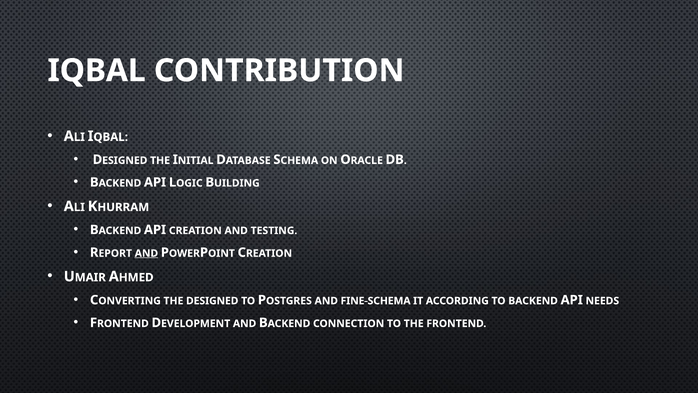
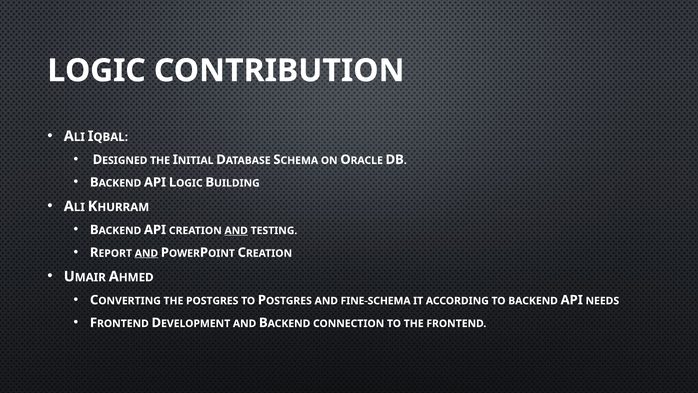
IQBAL at (97, 71): IQBAL -> LOGIC
AND at (236, 230) underline: none -> present
THE DESIGNED: DESIGNED -> POSTGRES
